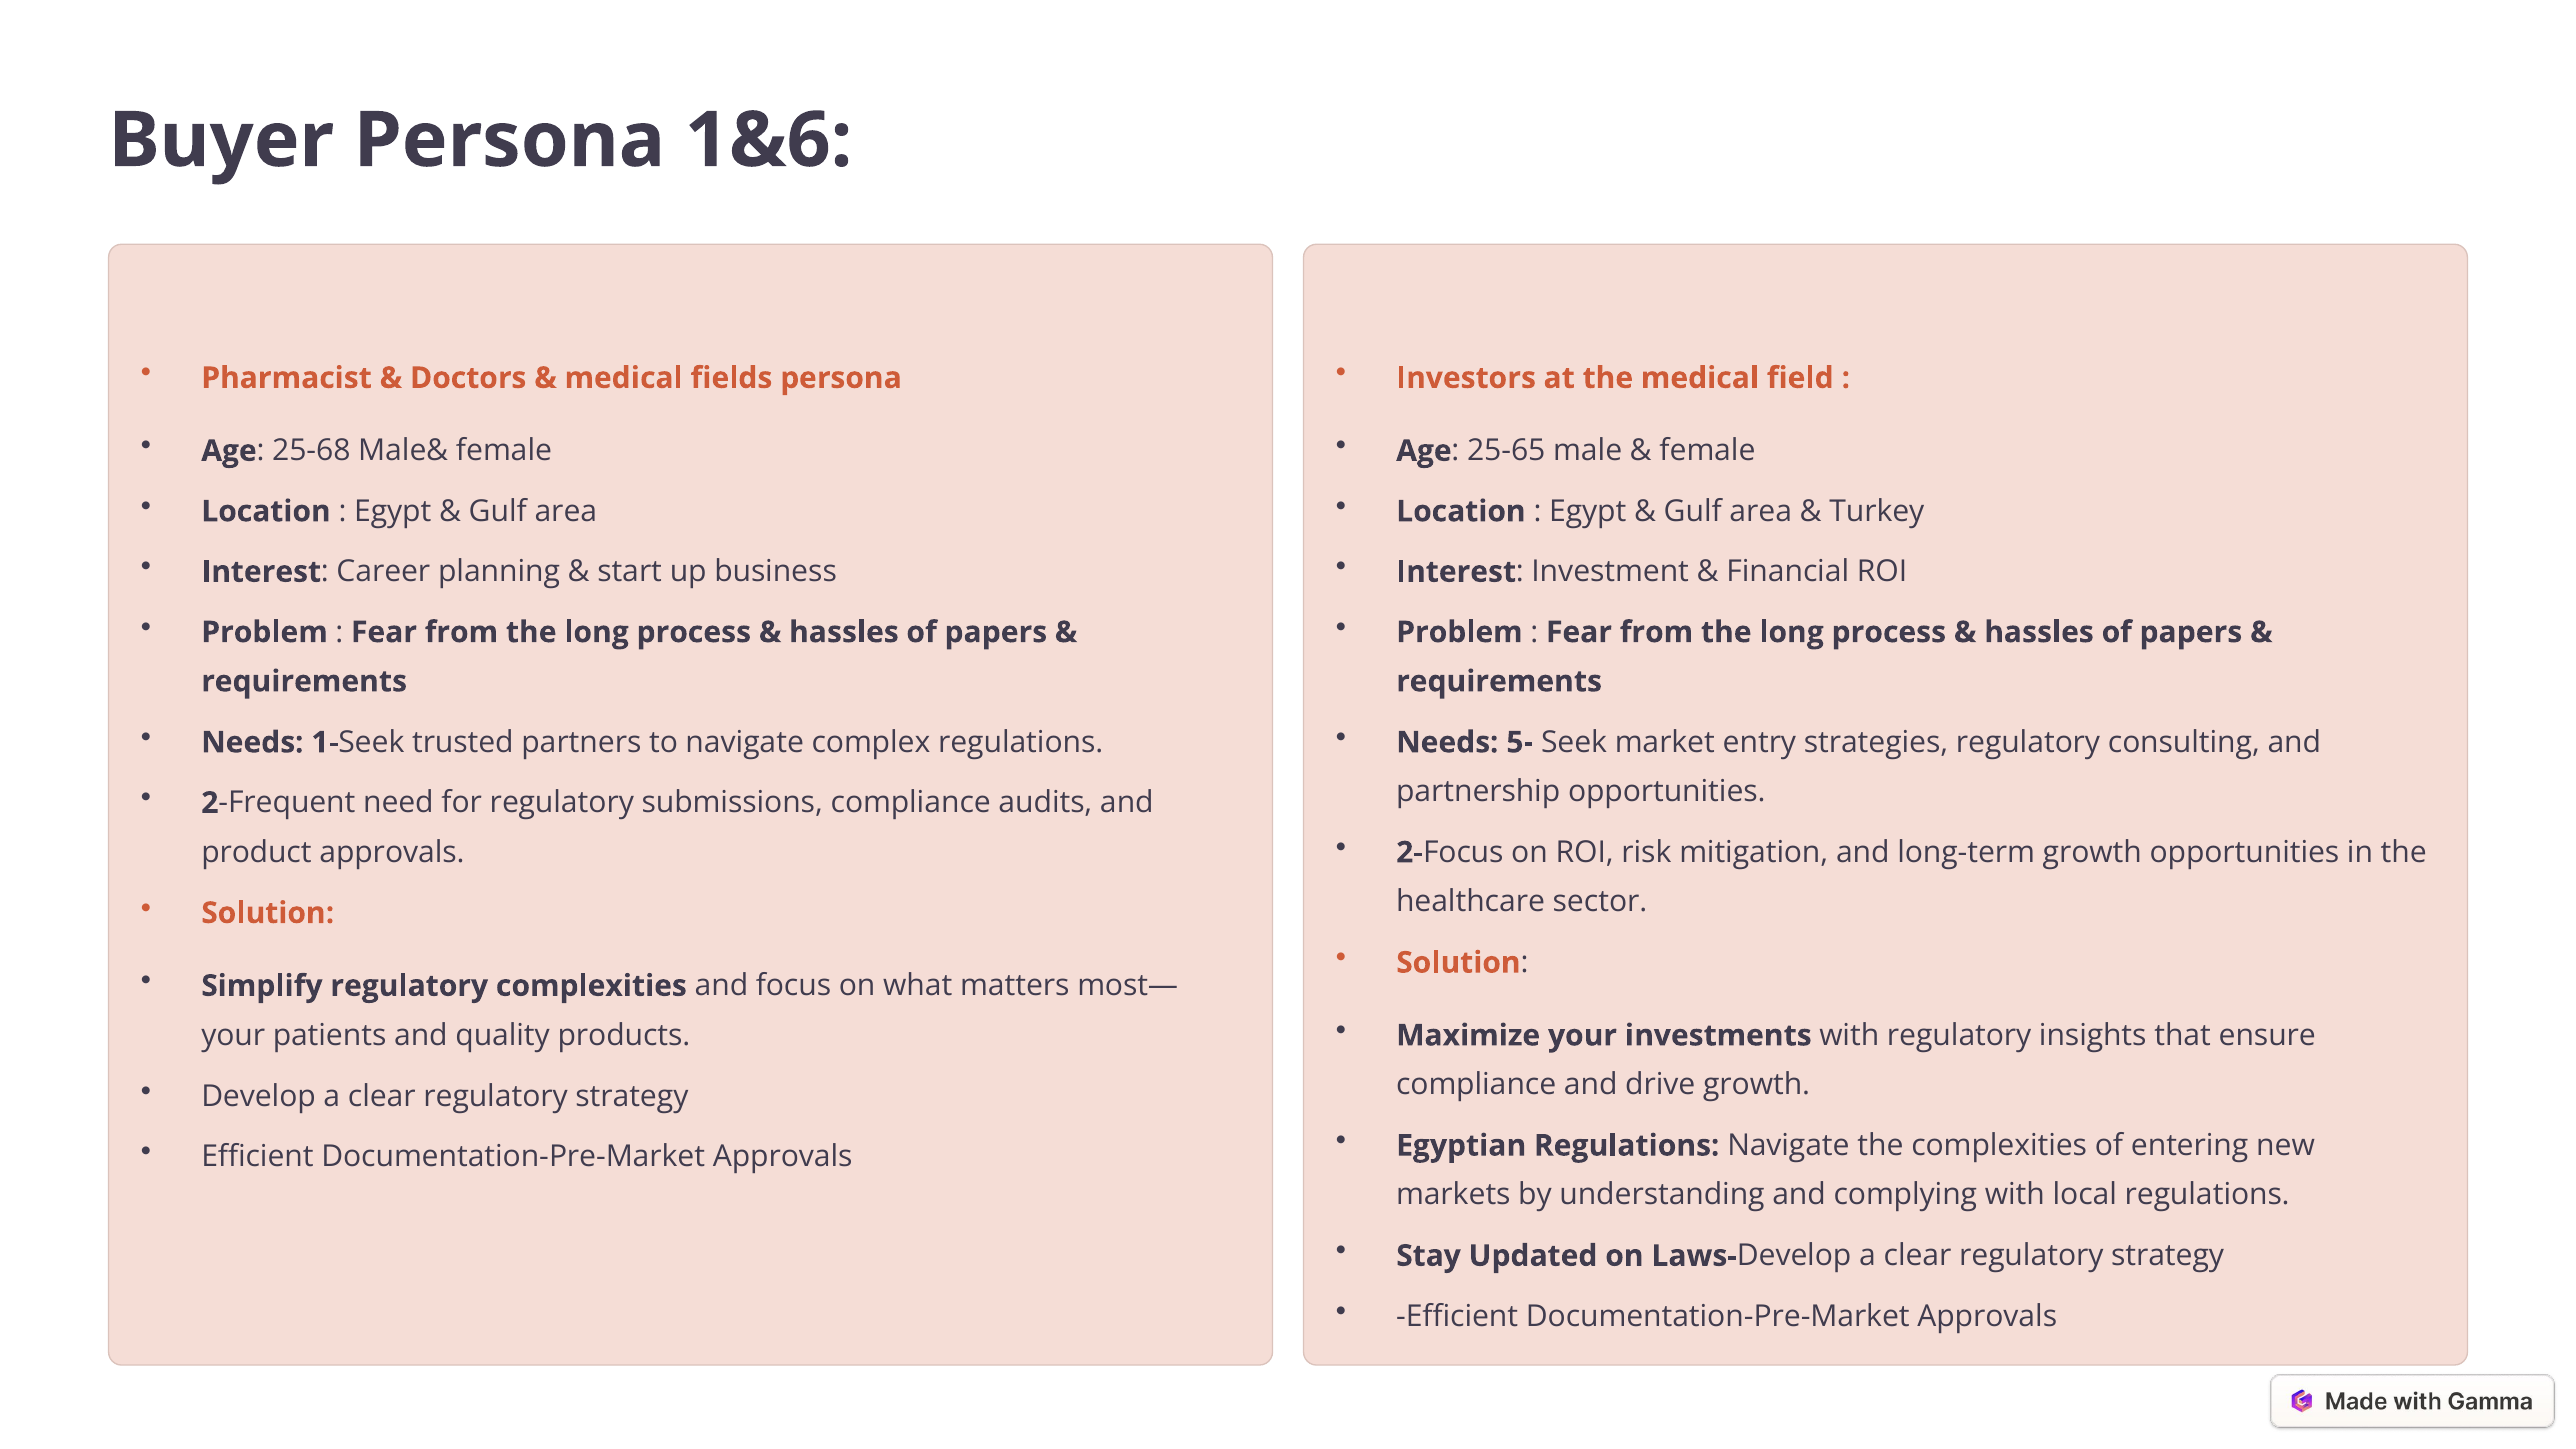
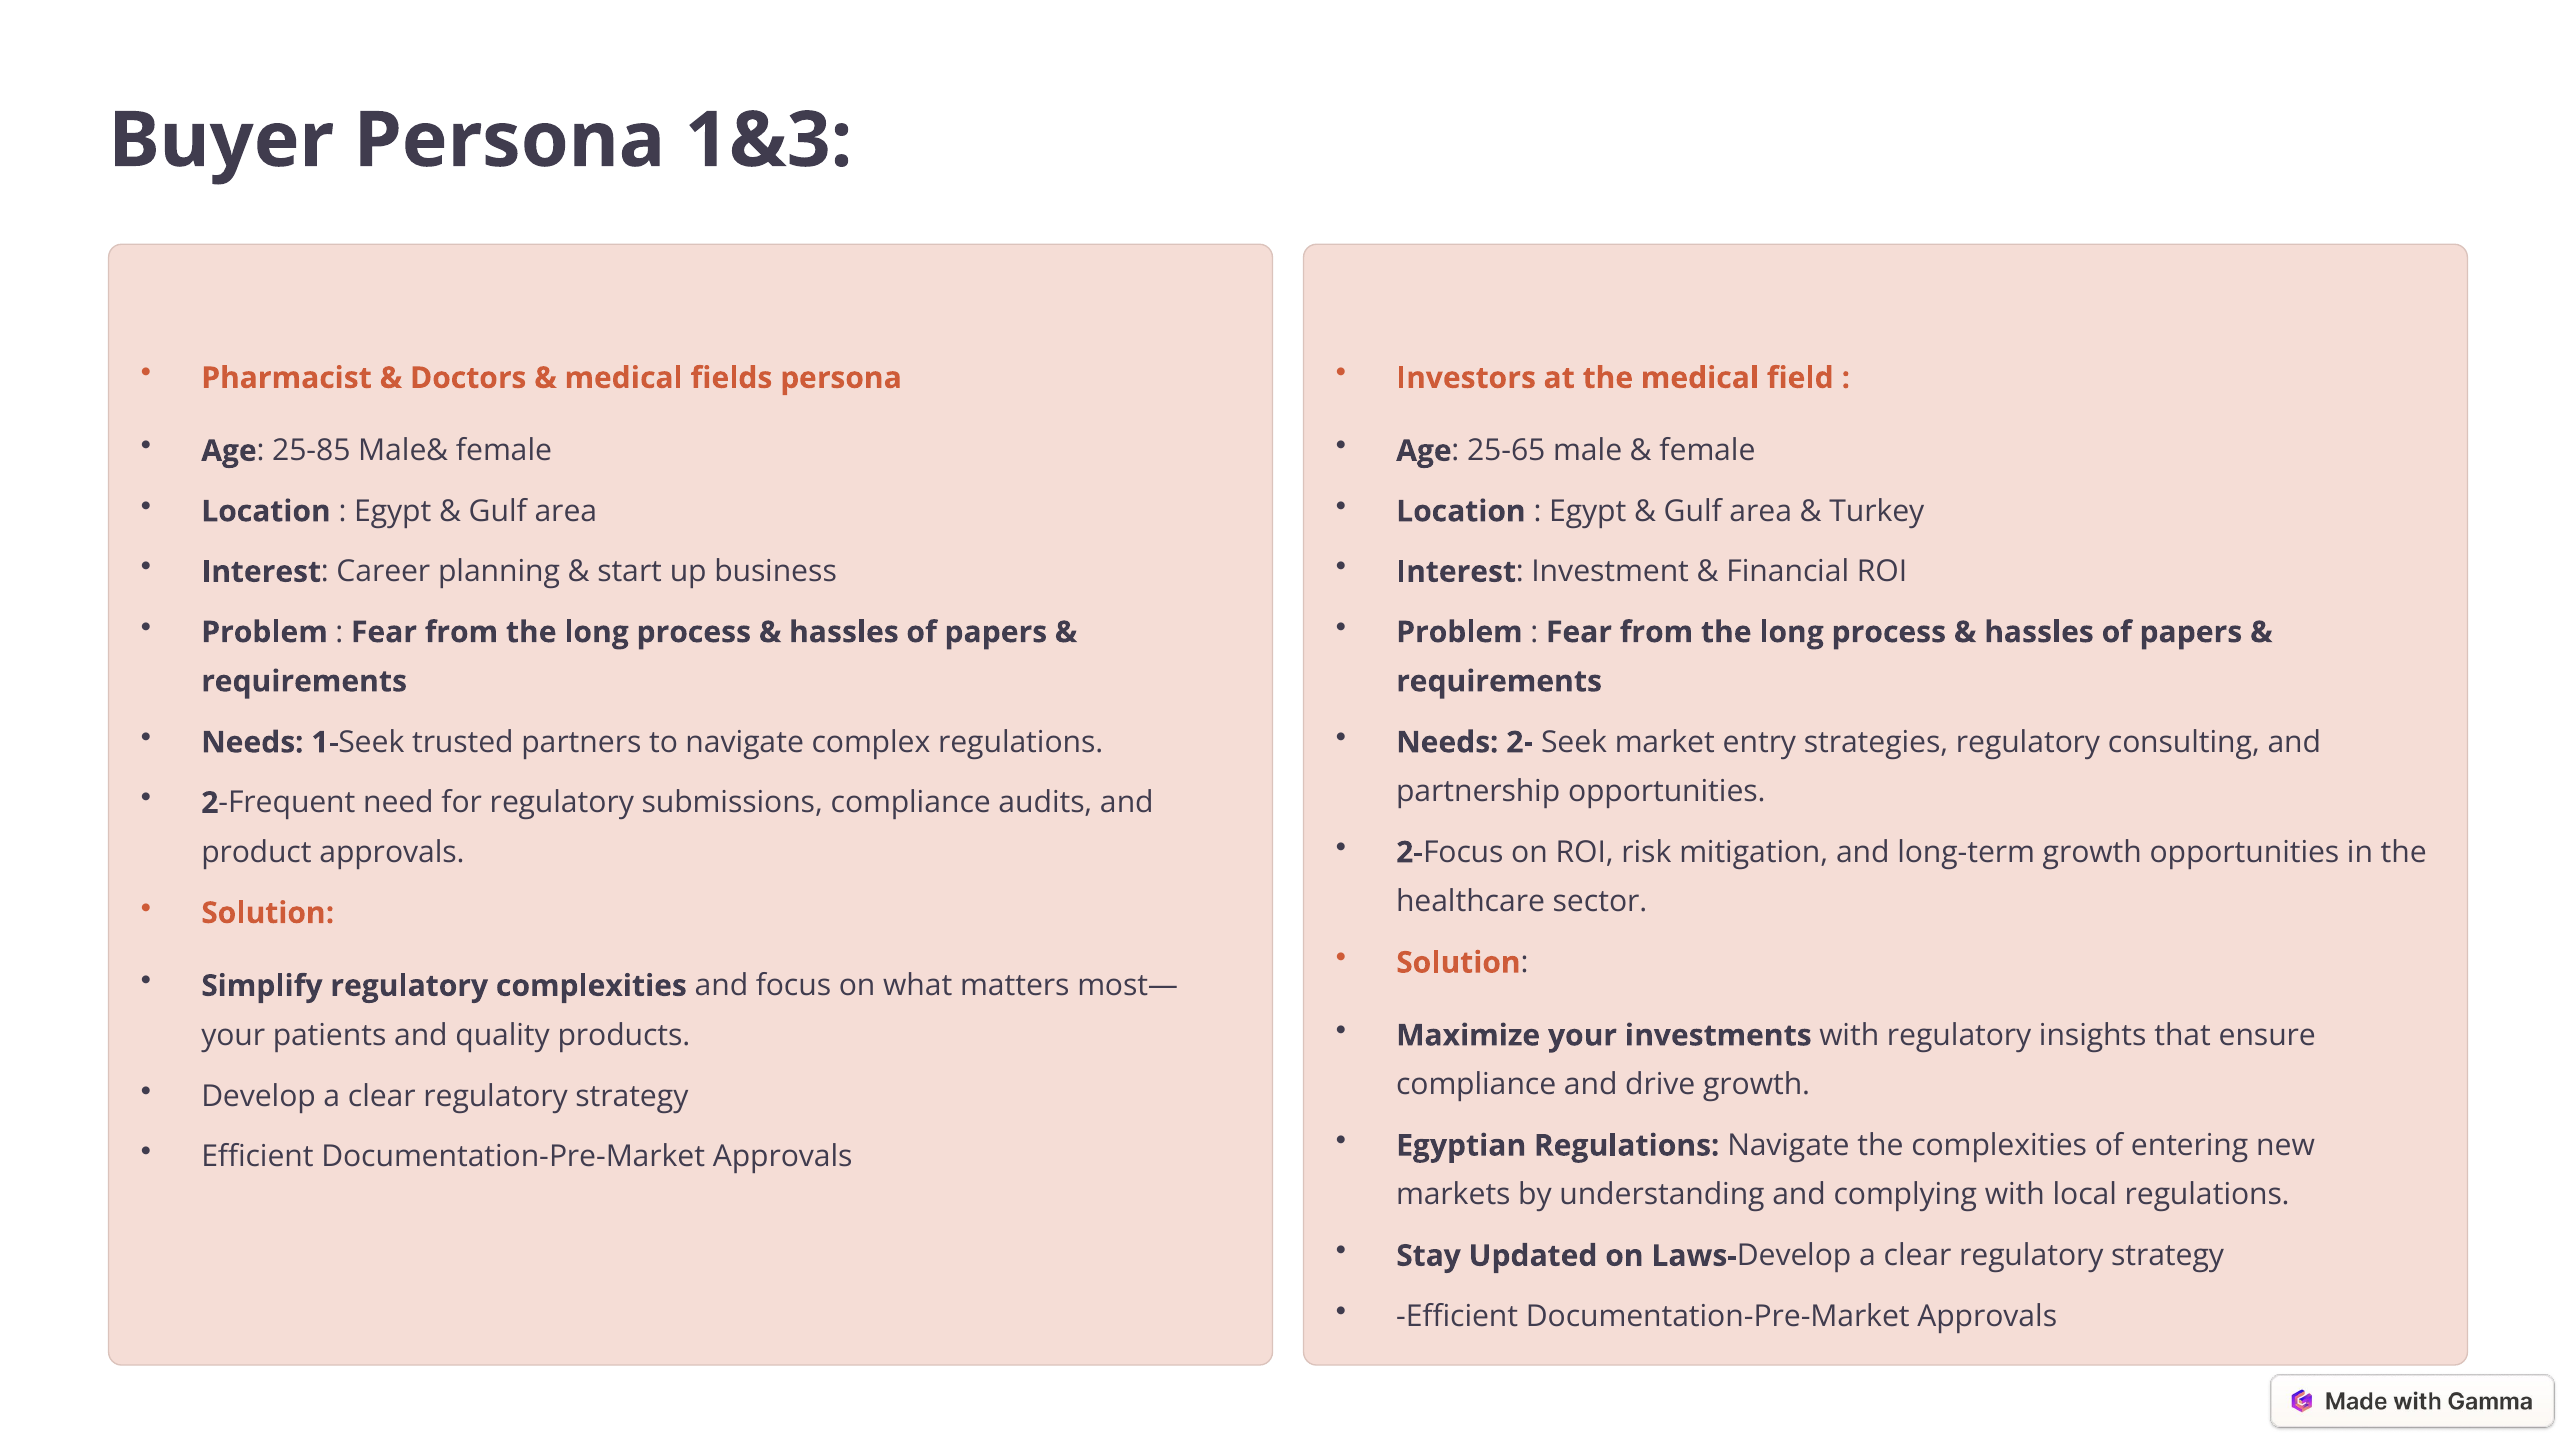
1&6: 1&6 -> 1&3
25-68: 25-68 -> 25-85
5-: 5- -> 2-
